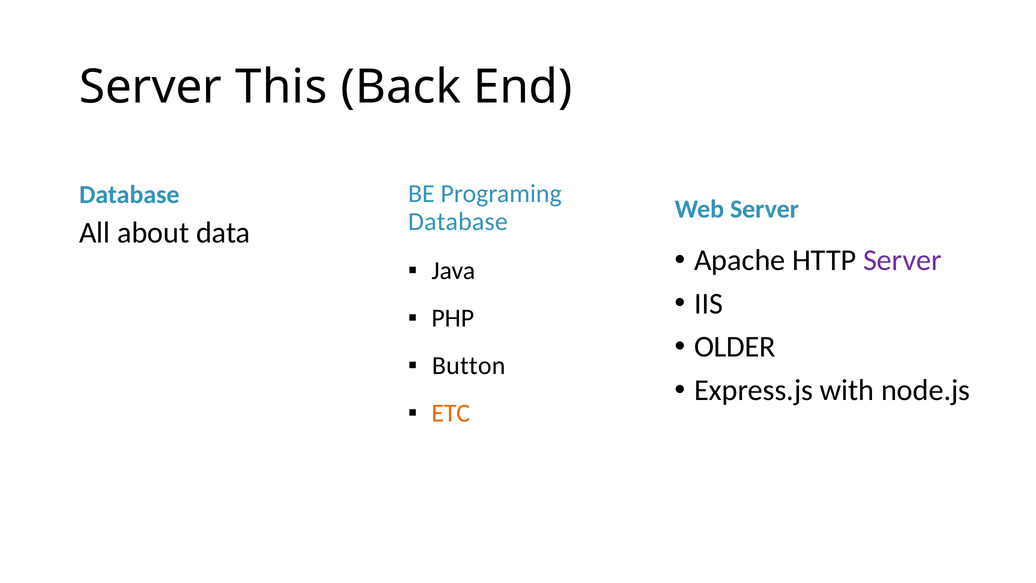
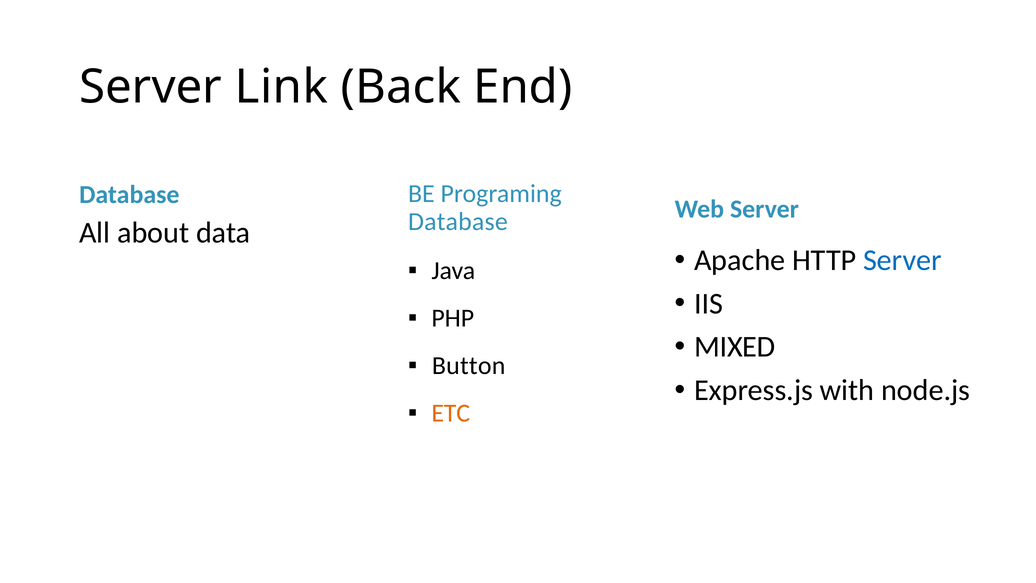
This: This -> Link
Server at (902, 260) colour: purple -> blue
OLDER: OLDER -> MIXED
